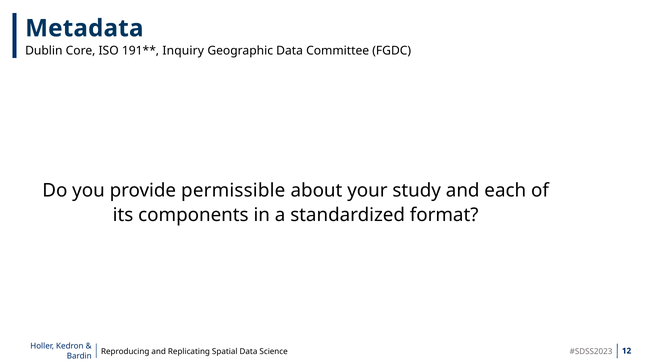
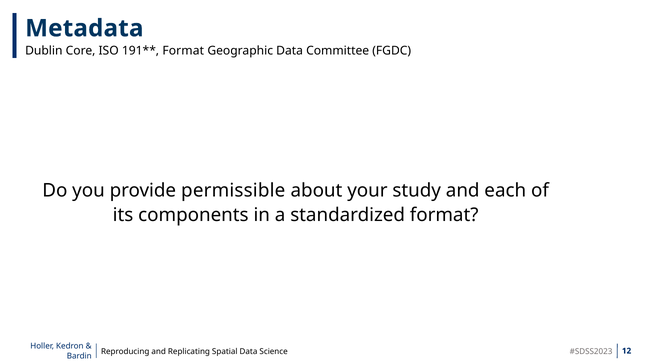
Inquiry at (183, 51): Inquiry -> Format
